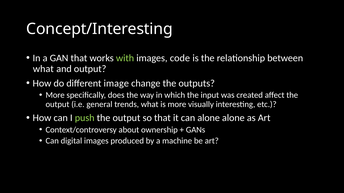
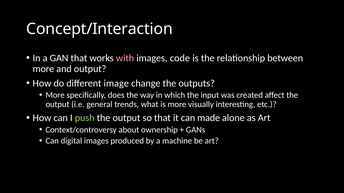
Concept/Interesting: Concept/Interesting -> Concept/Interaction
with colour: light green -> pink
what at (43, 69): what -> more
can alone: alone -> made
